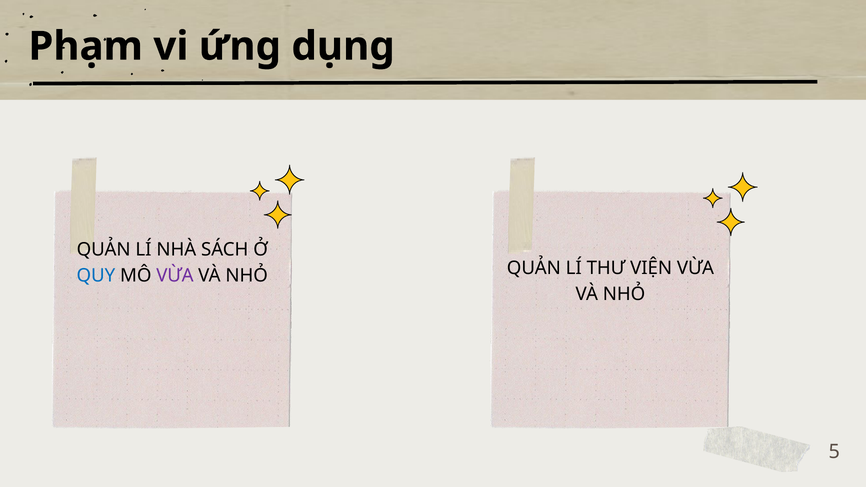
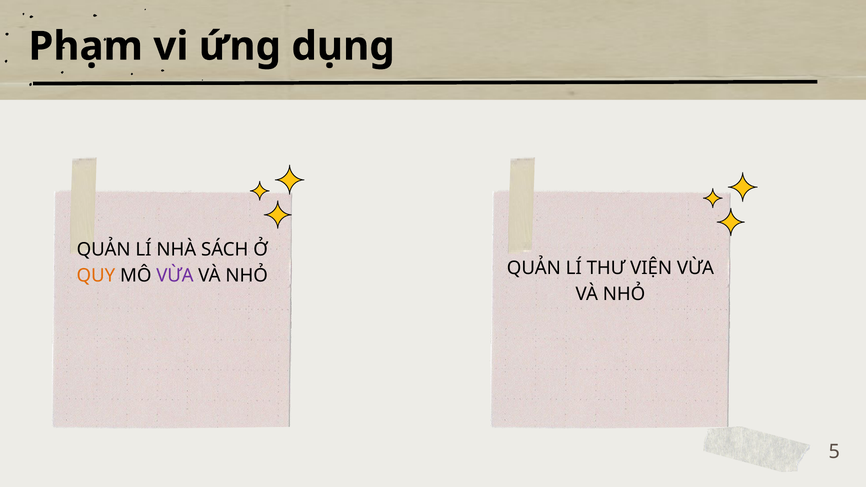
QUY colour: blue -> orange
